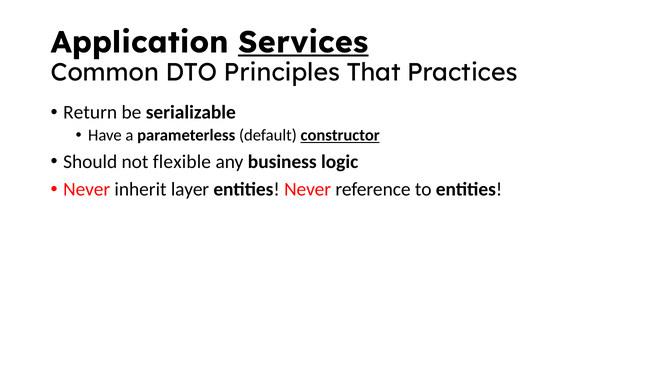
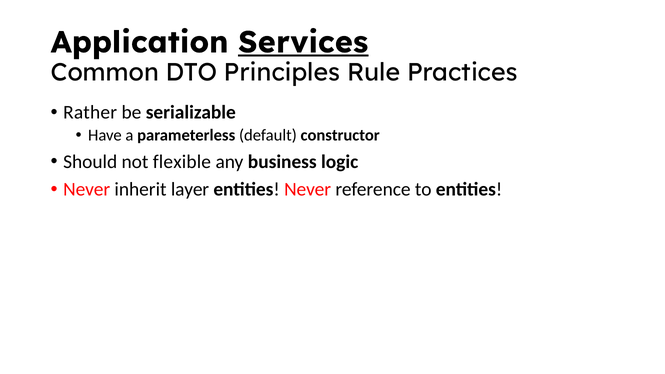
That: That -> Rule
Return: Return -> Rather
constructor underline: present -> none
